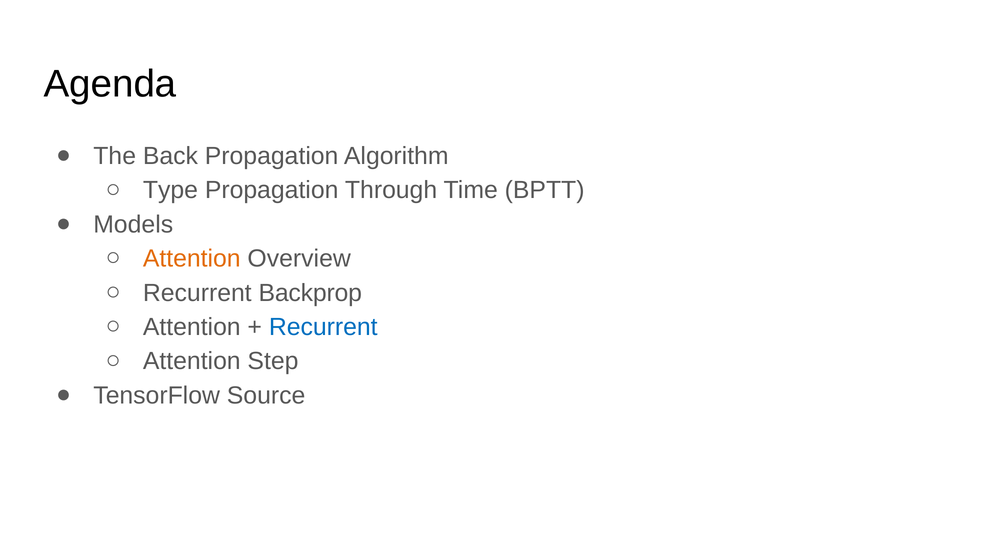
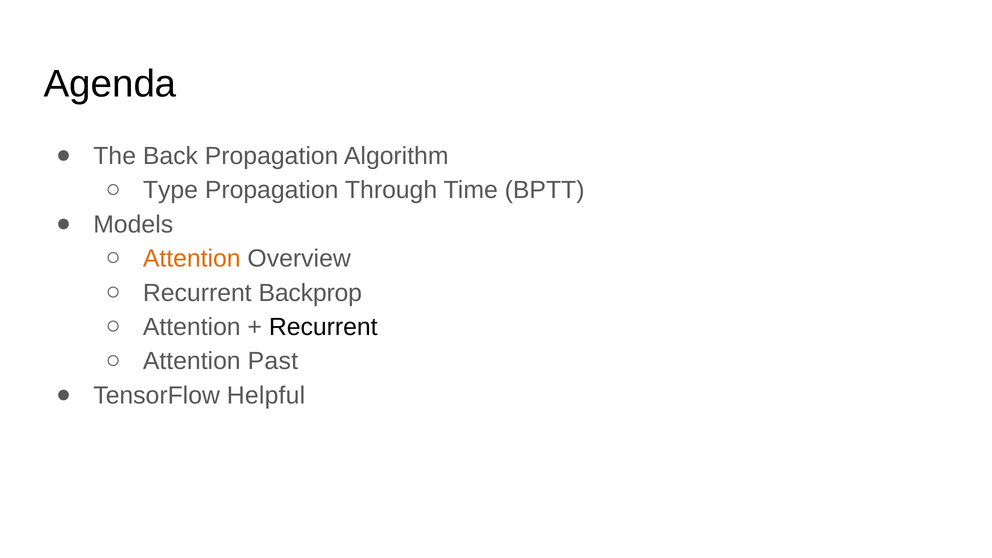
Recurrent at (323, 327) colour: blue -> black
Step: Step -> Past
Source: Source -> Helpful
